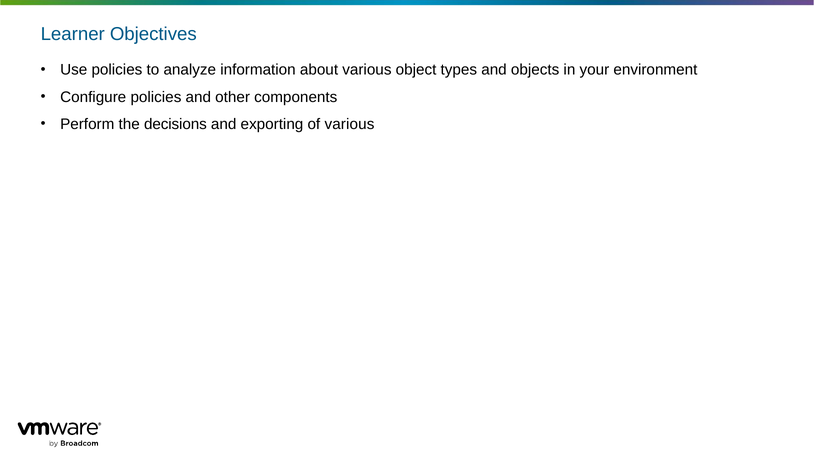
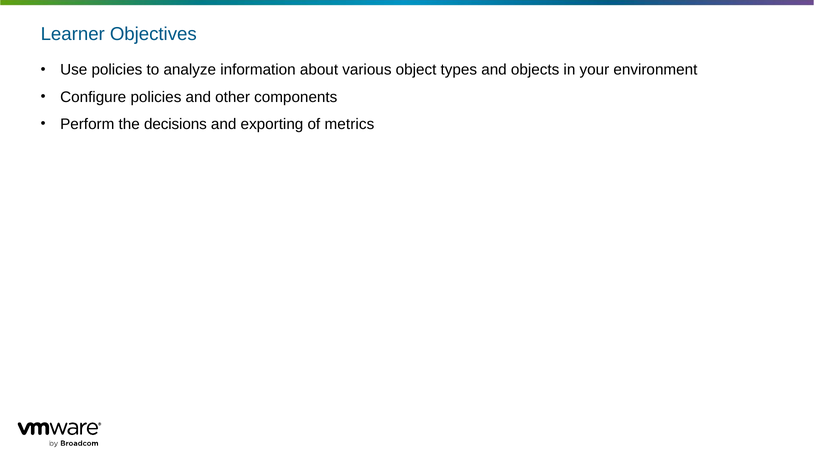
of various: various -> metrics
